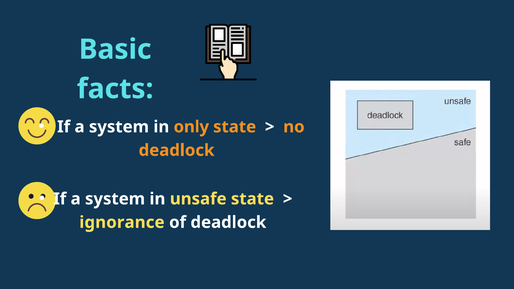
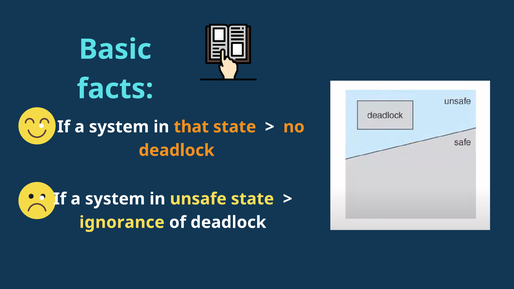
only: only -> that
